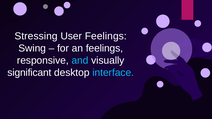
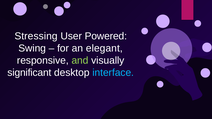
User Feelings: Feelings -> Powered
an feelings: feelings -> elegant
and colour: light blue -> light green
